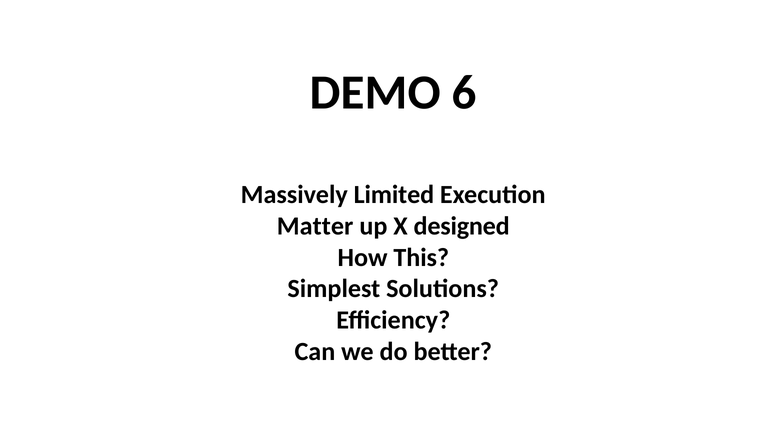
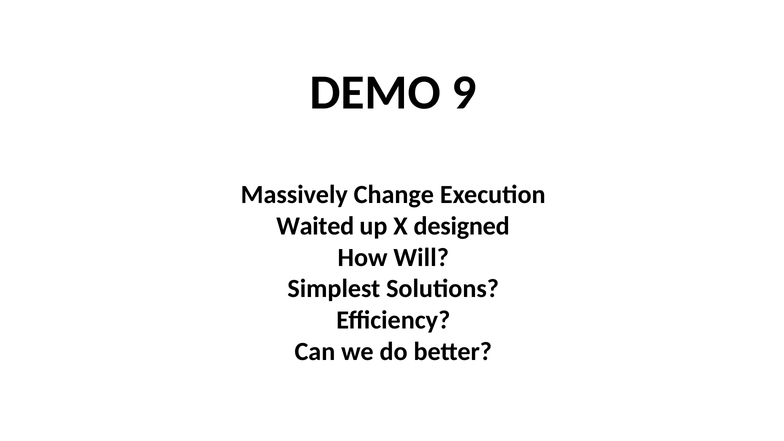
6: 6 -> 9
Limited: Limited -> Change
Matter: Matter -> Waited
This: This -> Will
